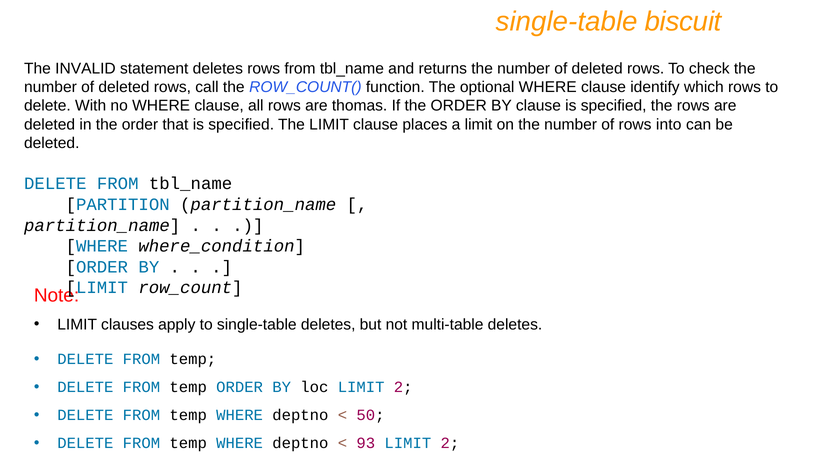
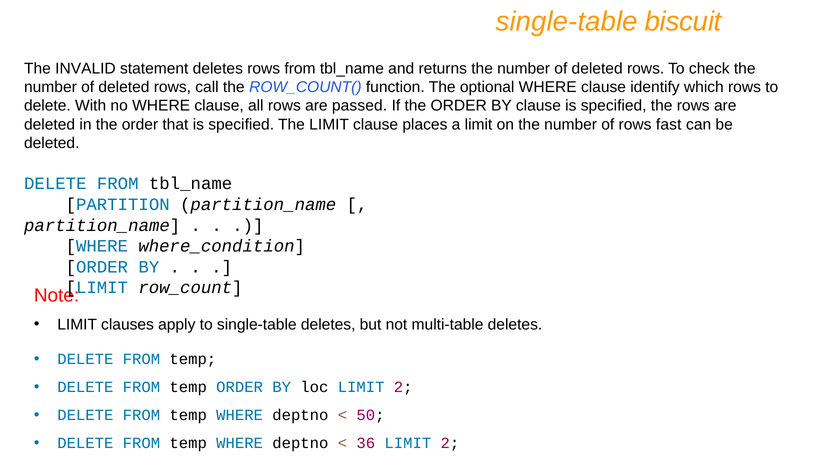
thomas: thomas -> passed
into: into -> fast
93: 93 -> 36
